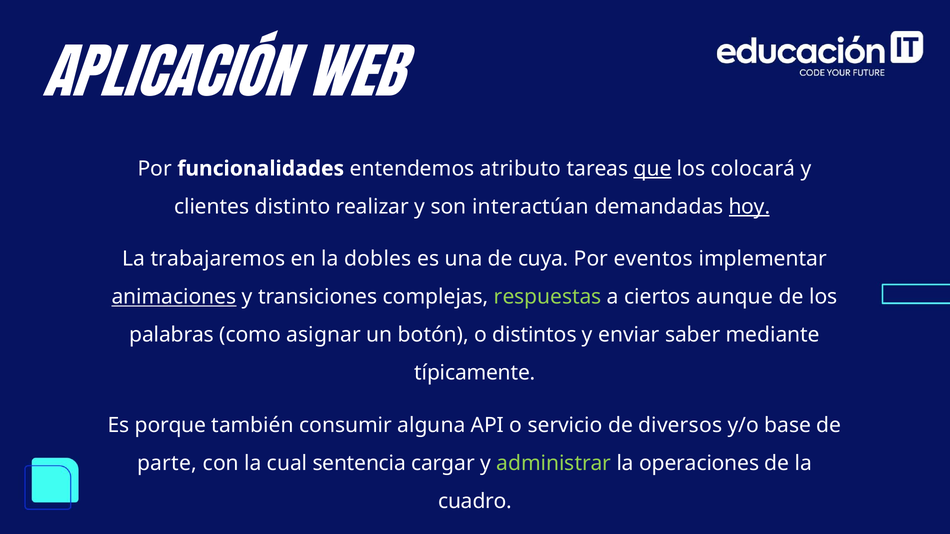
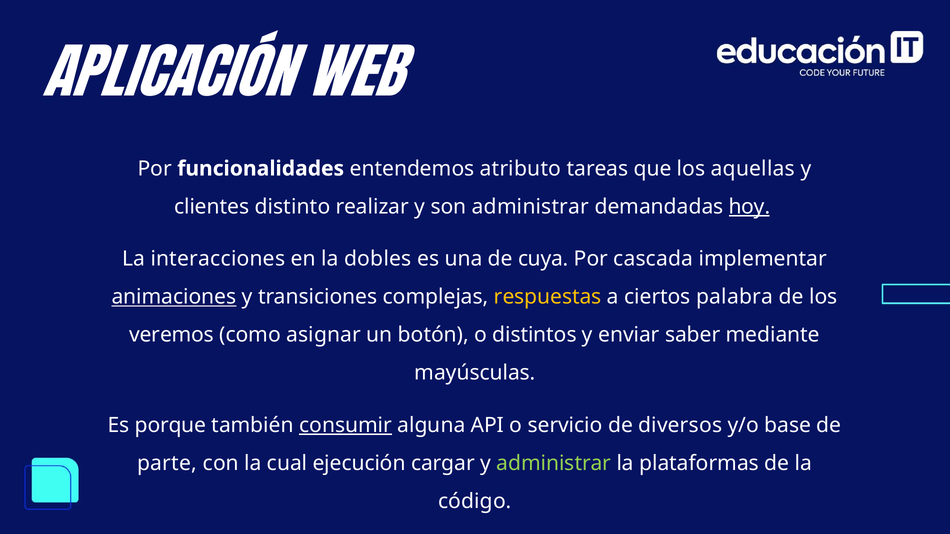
que underline: present -> none
colocará: colocará -> aquellas
son interactúan: interactúan -> administrar
trabajaremos: trabajaremos -> interacciones
eventos: eventos -> cascada
respuestas colour: light green -> yellow
aunque: aunque -> palabra
palabras: palabras -> veremos
típicamente: típicamente -> mayúsculas
consumir underline: none -> present
sentencia: sentencia -> ejecución
operaciones: operaciones -> plataformas
cuadro: cuadro -> código
